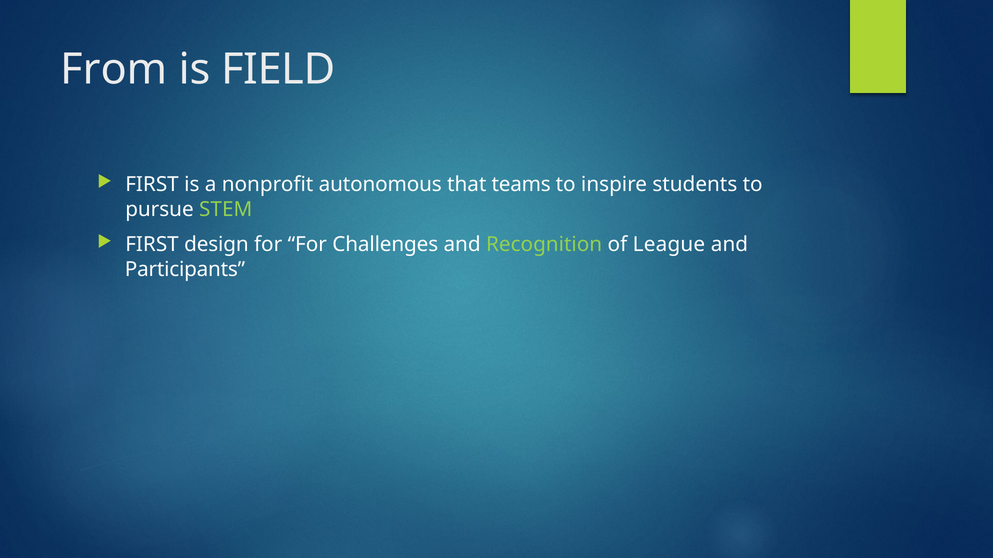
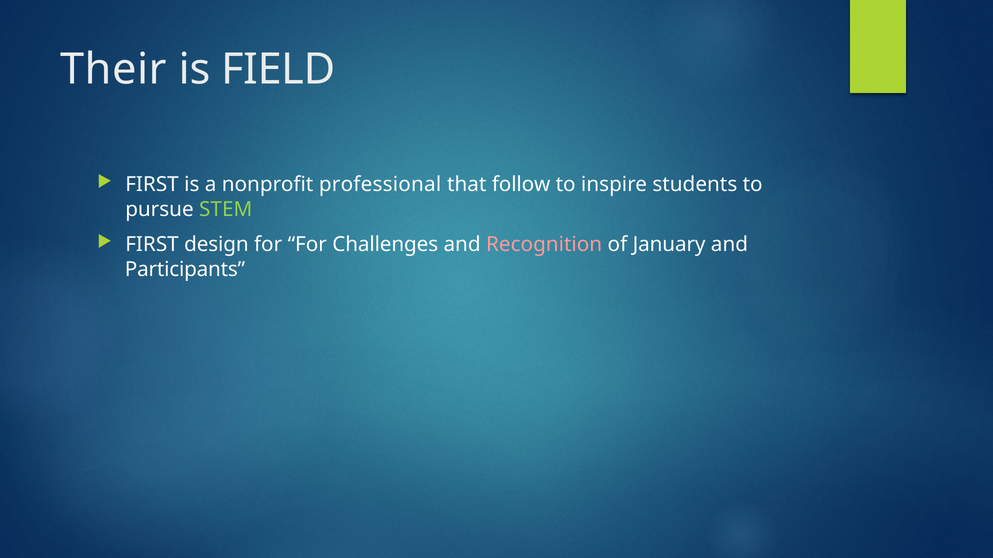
From: From -> Their
autonomous: autonomous -> professional
teams: teams -> follow
Recognition colour: light green -> pink
League: League -> January
